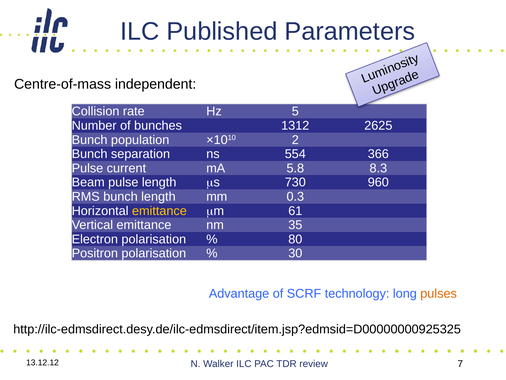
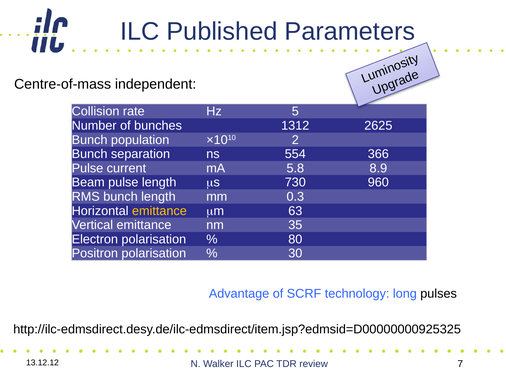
8.3: 8.3 -> 8.9
61: 61 -> 63
pulses colour: orange -> black
